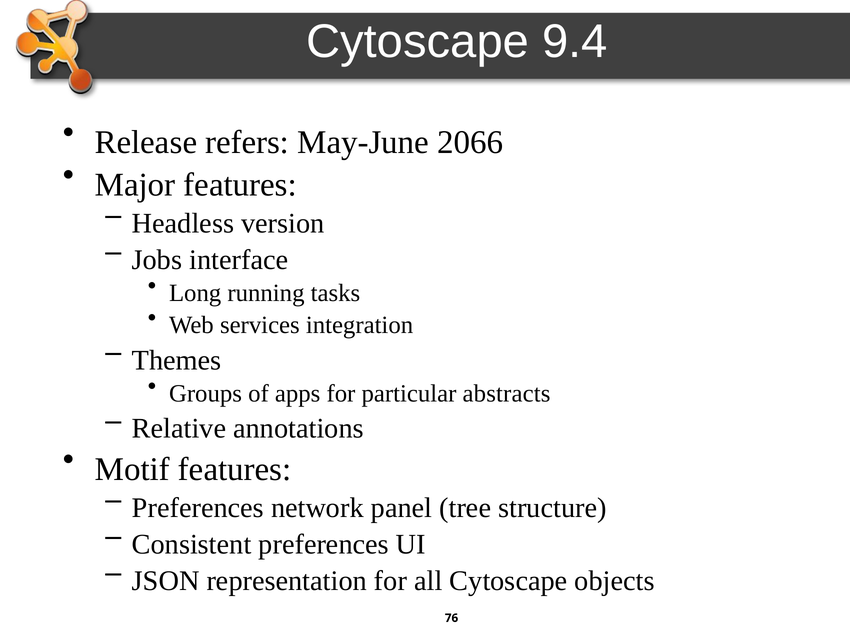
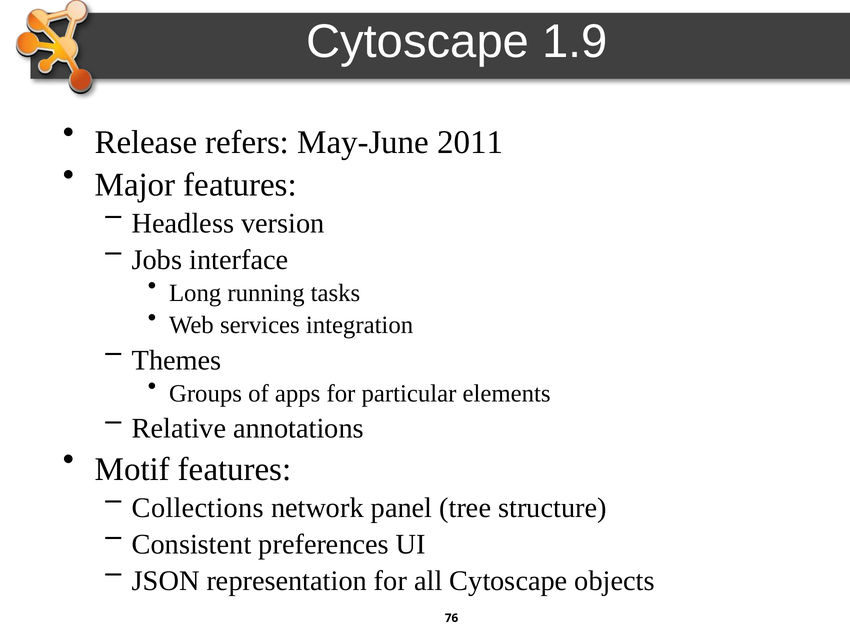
9.4: 9.4 -> 1.9
2066: 2066 -> 2011
abstracts: abstracts -> elements
Preferences at (198, 507): Preferences -> Collections
